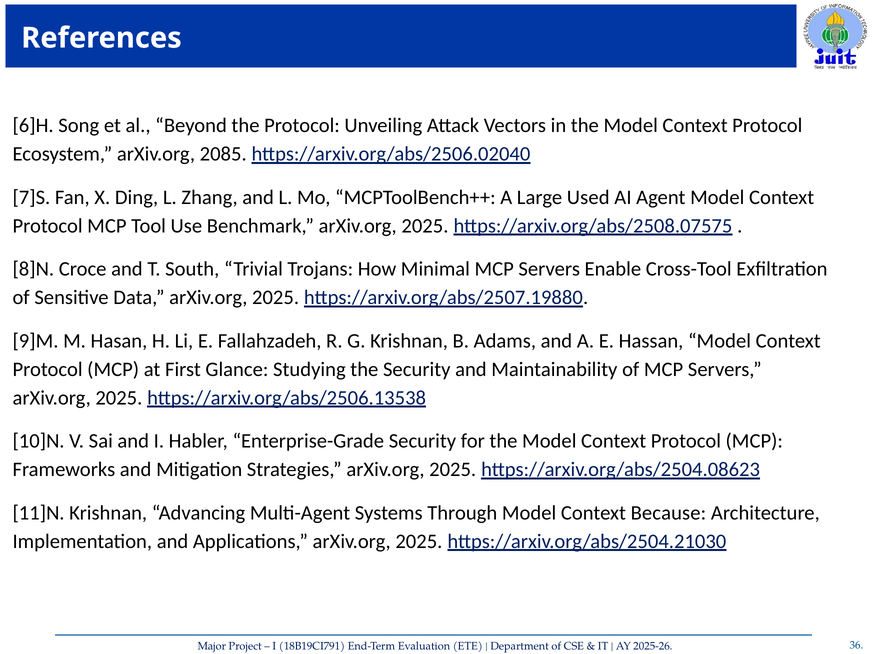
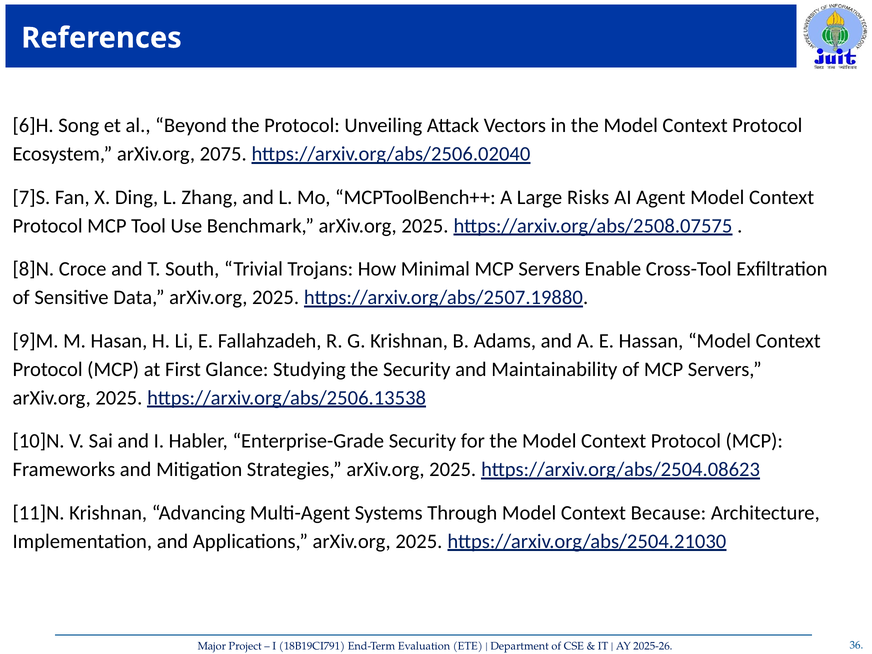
2085: 2085 -> 2075
Used: Used -> Risks
